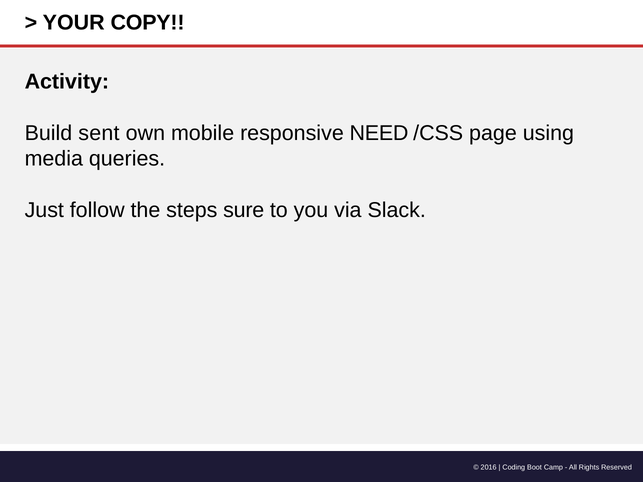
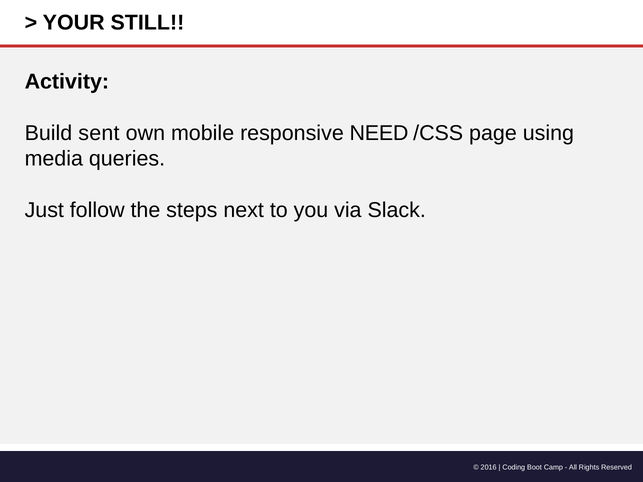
COPY: COPY -> STILL
sure: sure -> next
